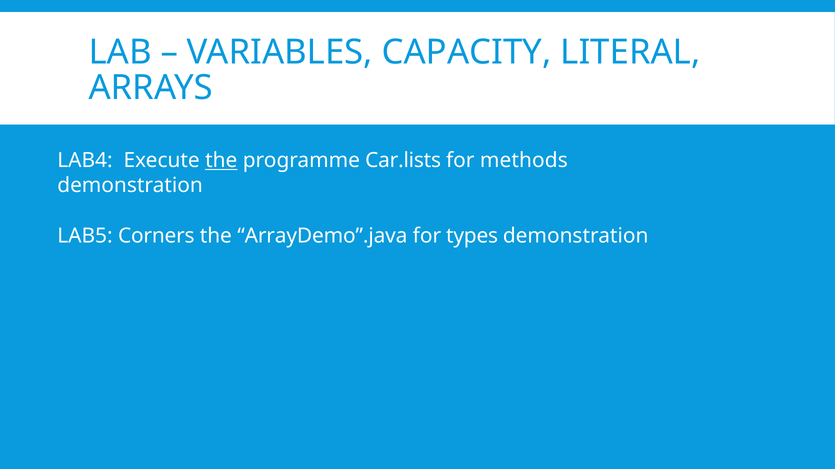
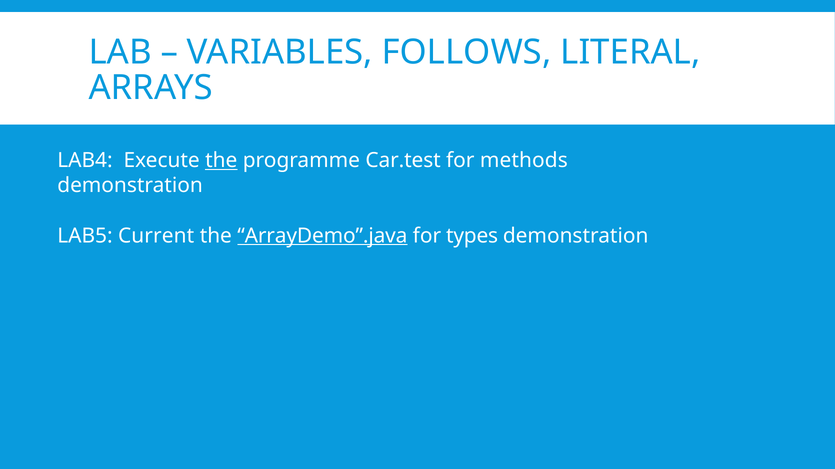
CAPACITY: CAPACITY -> FOLLOWS
Car.lists: Car.lists -> Car.test
Corners: Corners -> Current
ArrayDemo”.java underline: none -> present
